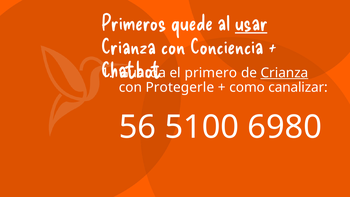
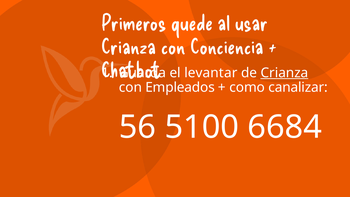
usar underline: present -> none
primero: primero -> levantar
Protegerle: Protegerle -> Empleados
6980: 6980 -> 6684
